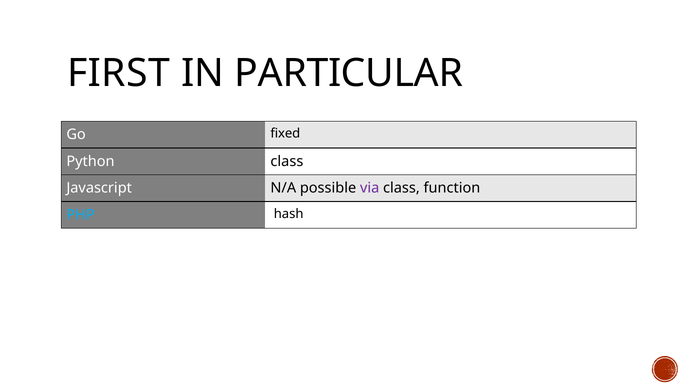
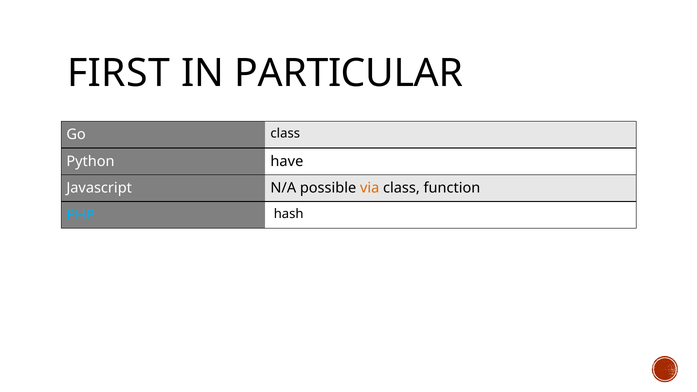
Go fixed: fixed -> class
Python class: class -> have
via colour: purple -> orange
